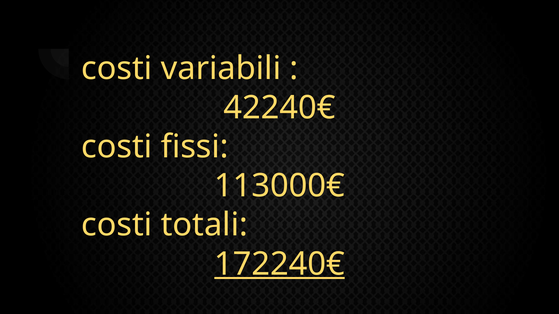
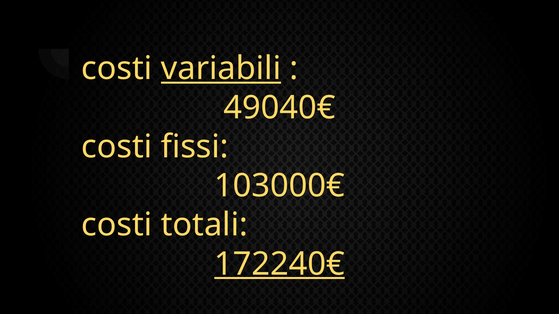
variabili underline: none -> present
42240€: 42240€ -> 49040€
113000€: 113000€ -> 103000€
